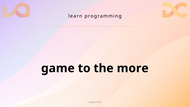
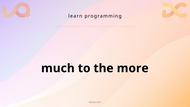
game: game -> much
